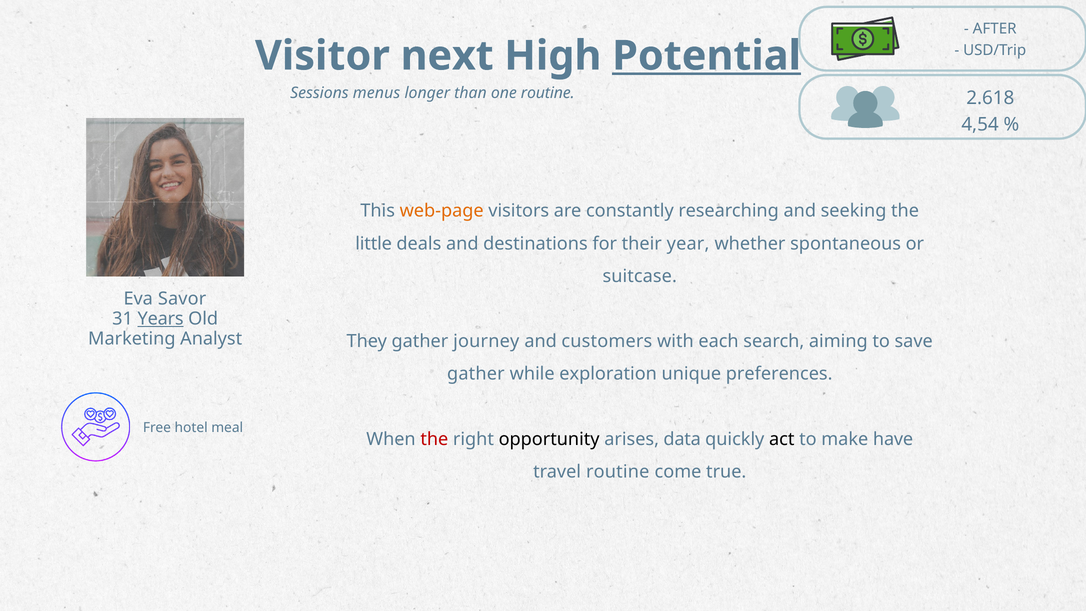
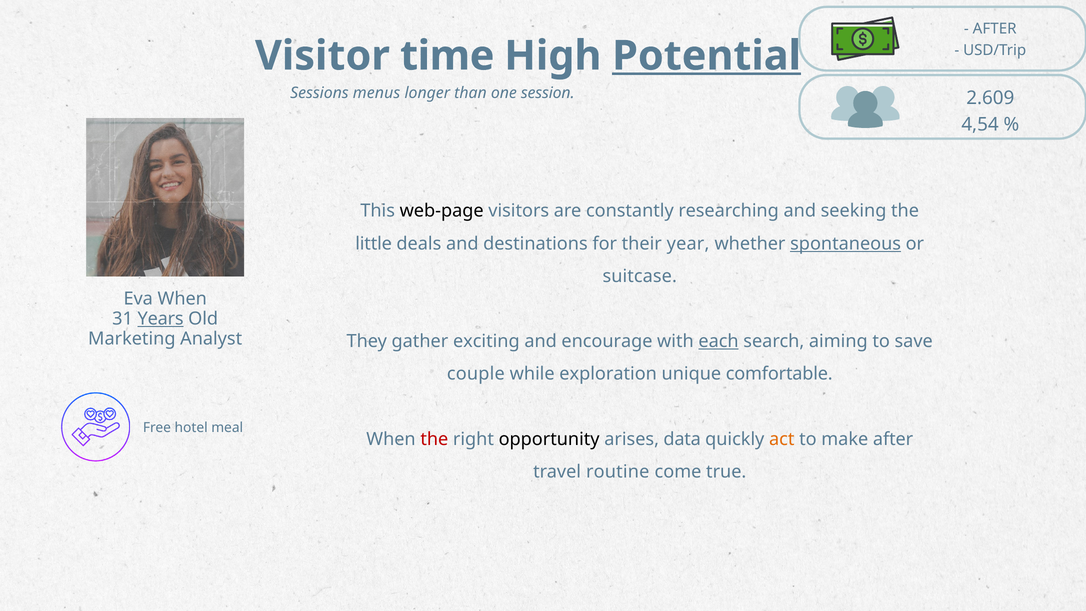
next: next -> time
one routine: routine -> session
2.618: 2.618 -> 2.609
web-page colour: orange -> black
spontaneous underline: none -> present
Eva Savor: Savor -> When
journey: journey -> exciting
customers: customers -> encourage
each underline: none -> present
gather at (476, 374): gather -> couple
preferences: preferences -> comfortable
act colour: black -> orange
make have: have -> after
